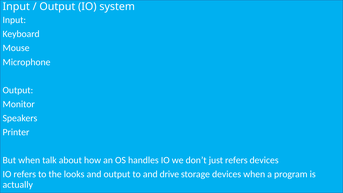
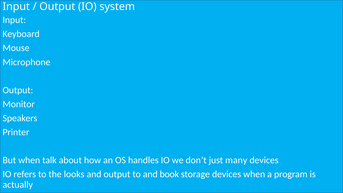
just refers: refers -> many
drive: drive -> book
